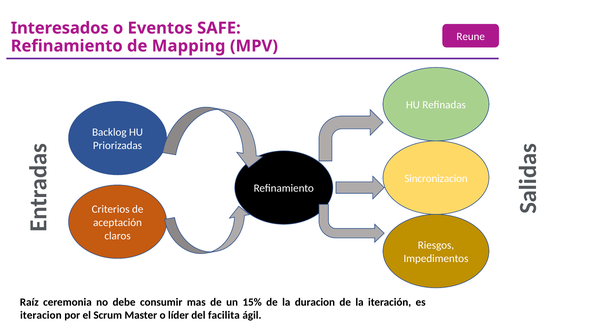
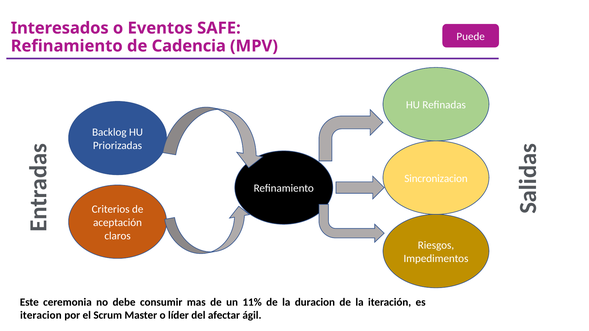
Reune: Reune -> Puede
Mapping: Mapping -> Cadencia
Raíz: Raíz -> Este
15%: 15% -> 11%
facilita: facilita -> afectar
